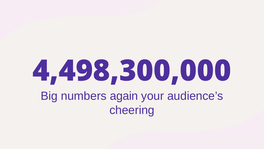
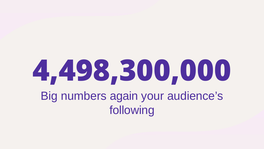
cheering: cheering -> following
